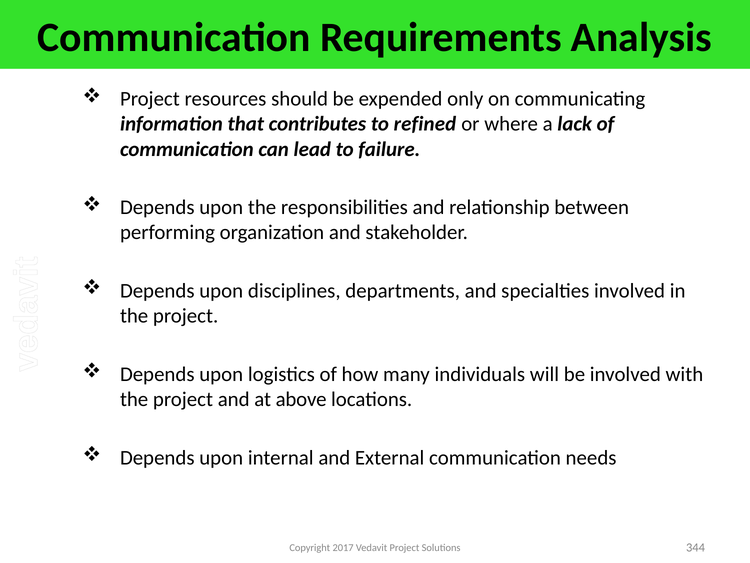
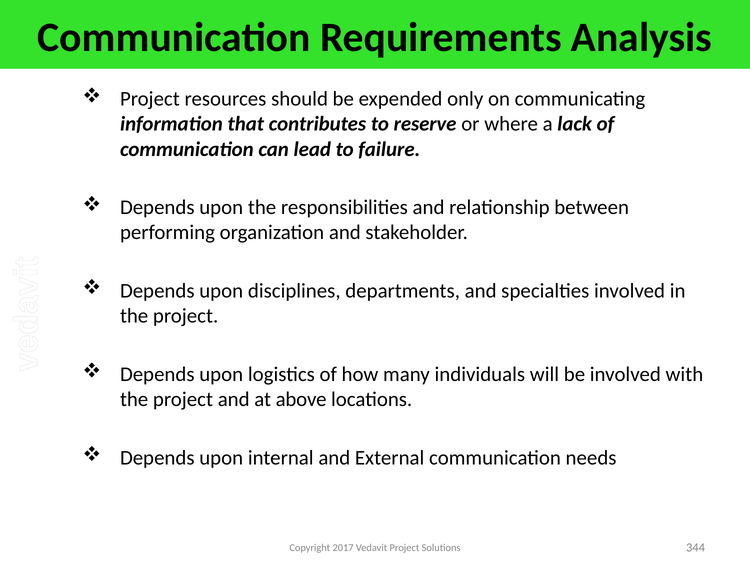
refined: refined -> reserve
